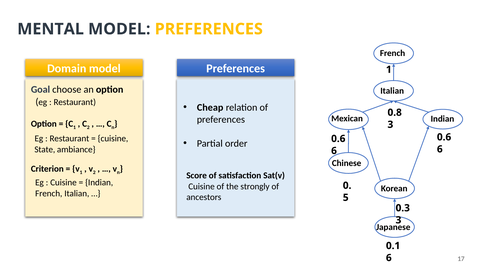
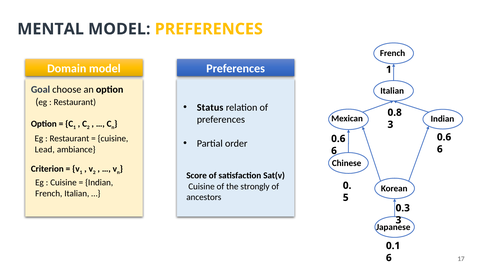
Cheap: Cheap -> Status
State: State -> Lead
